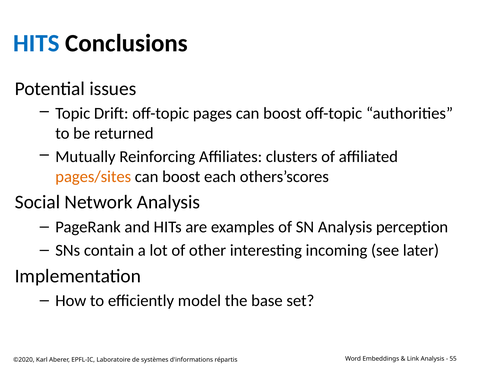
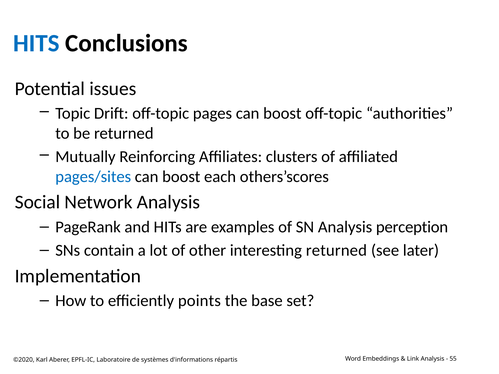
pages/sites colour: orange -> blue
interesting incoming: incoming -> returned
model: model -> points
